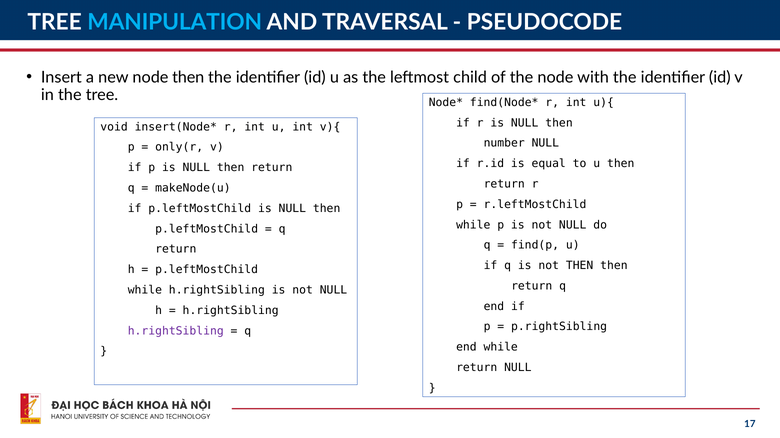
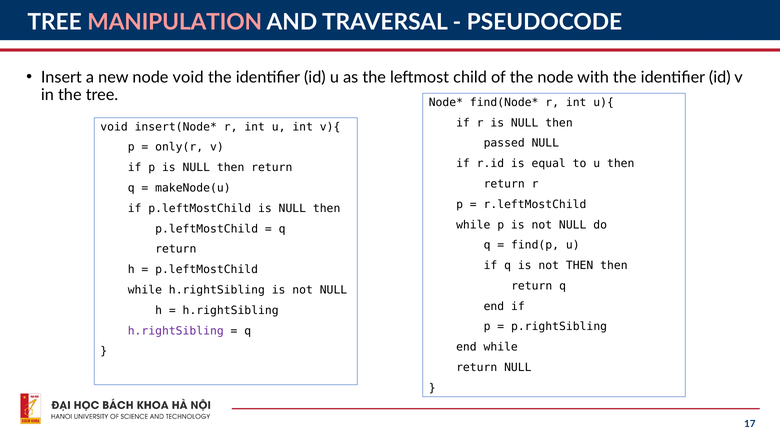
MANIPULATION colour: light blue -> pink
node then: then -> void
number: number -> passed
